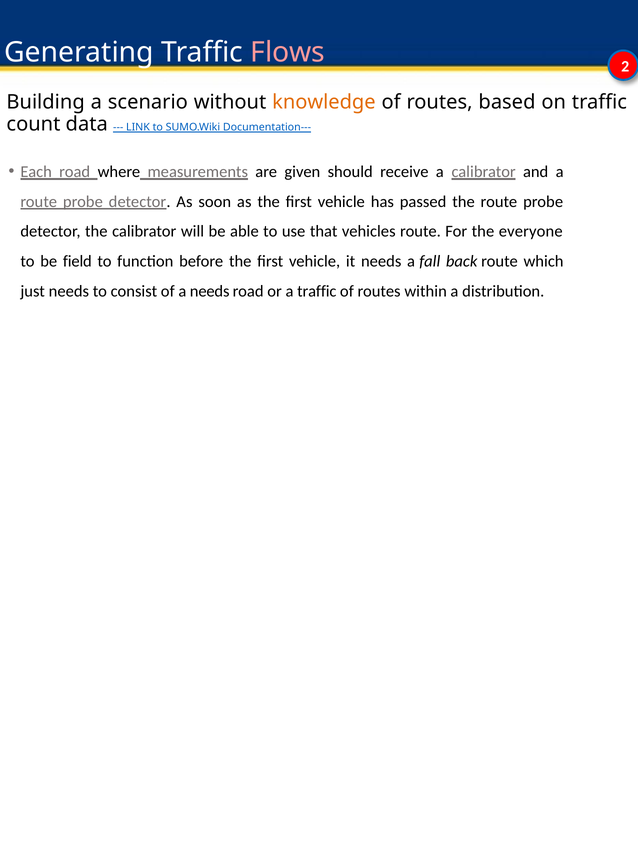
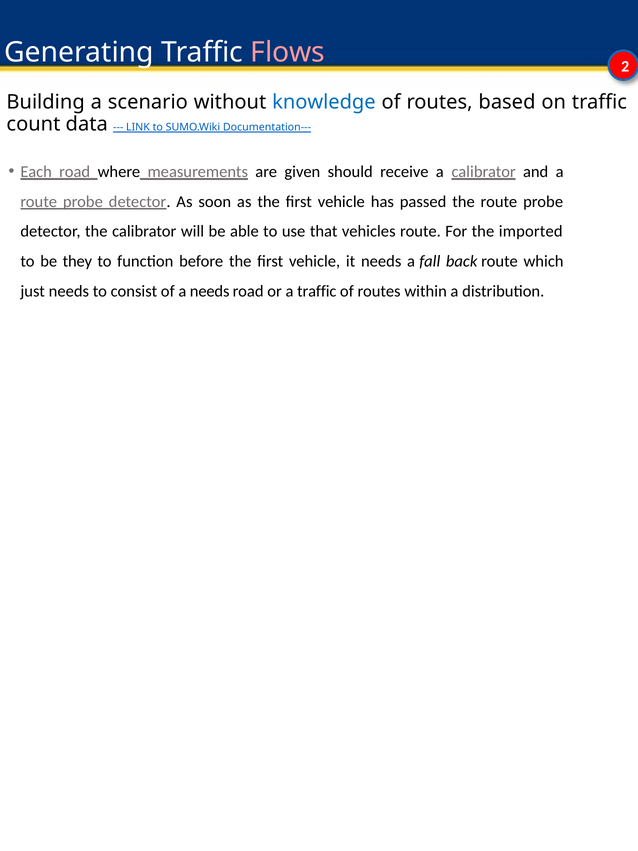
knowledge colour: orange -> blue
everyone: everyone -> imported
field: field -> they
